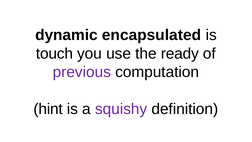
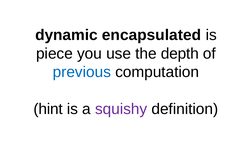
touch: touch -> piece
ready: ready -> depth
previous colour: purple -> blue
